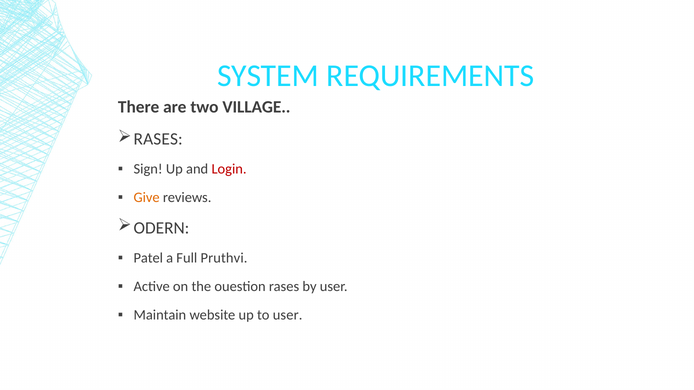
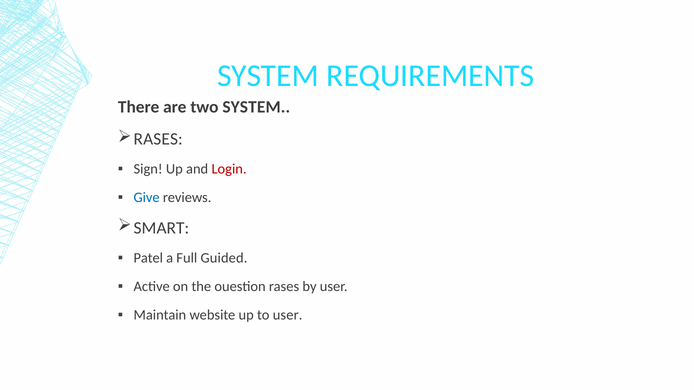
two VILLAGE: VILLAGE -> SYSTEM
Give colour: orange -> blue
ODERN: ODERN -> SMART
Pruthvi: Pruthvi -> Guided
